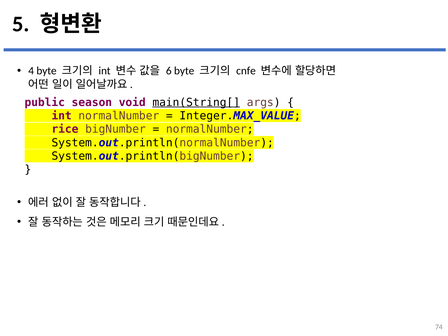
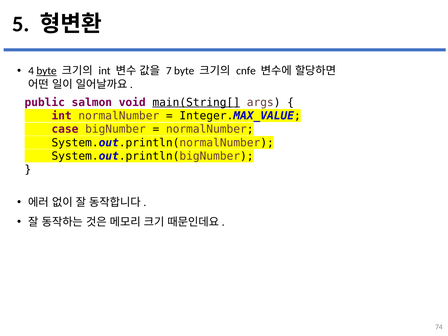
byte at (47, 71) underline: none -> present
6: 6 -> 7
season: season -> salmon
rice: rice -> case
